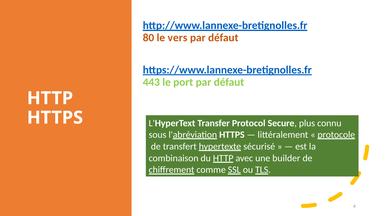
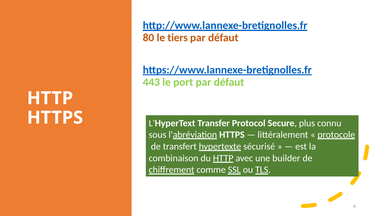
vers: vers -> tiers
